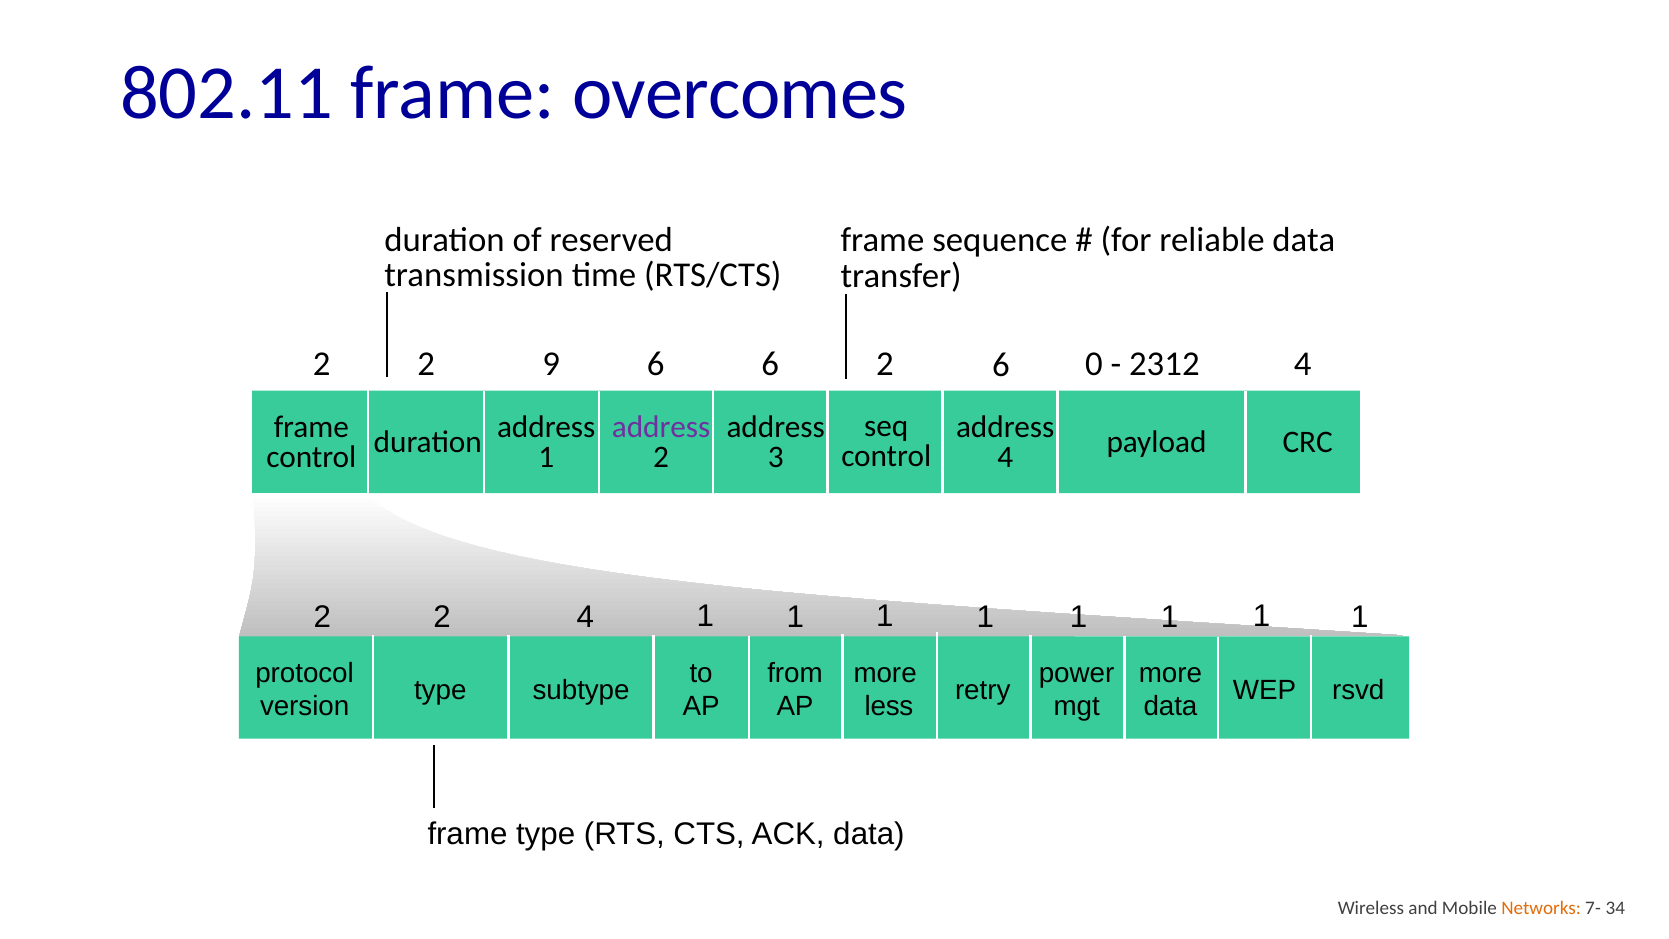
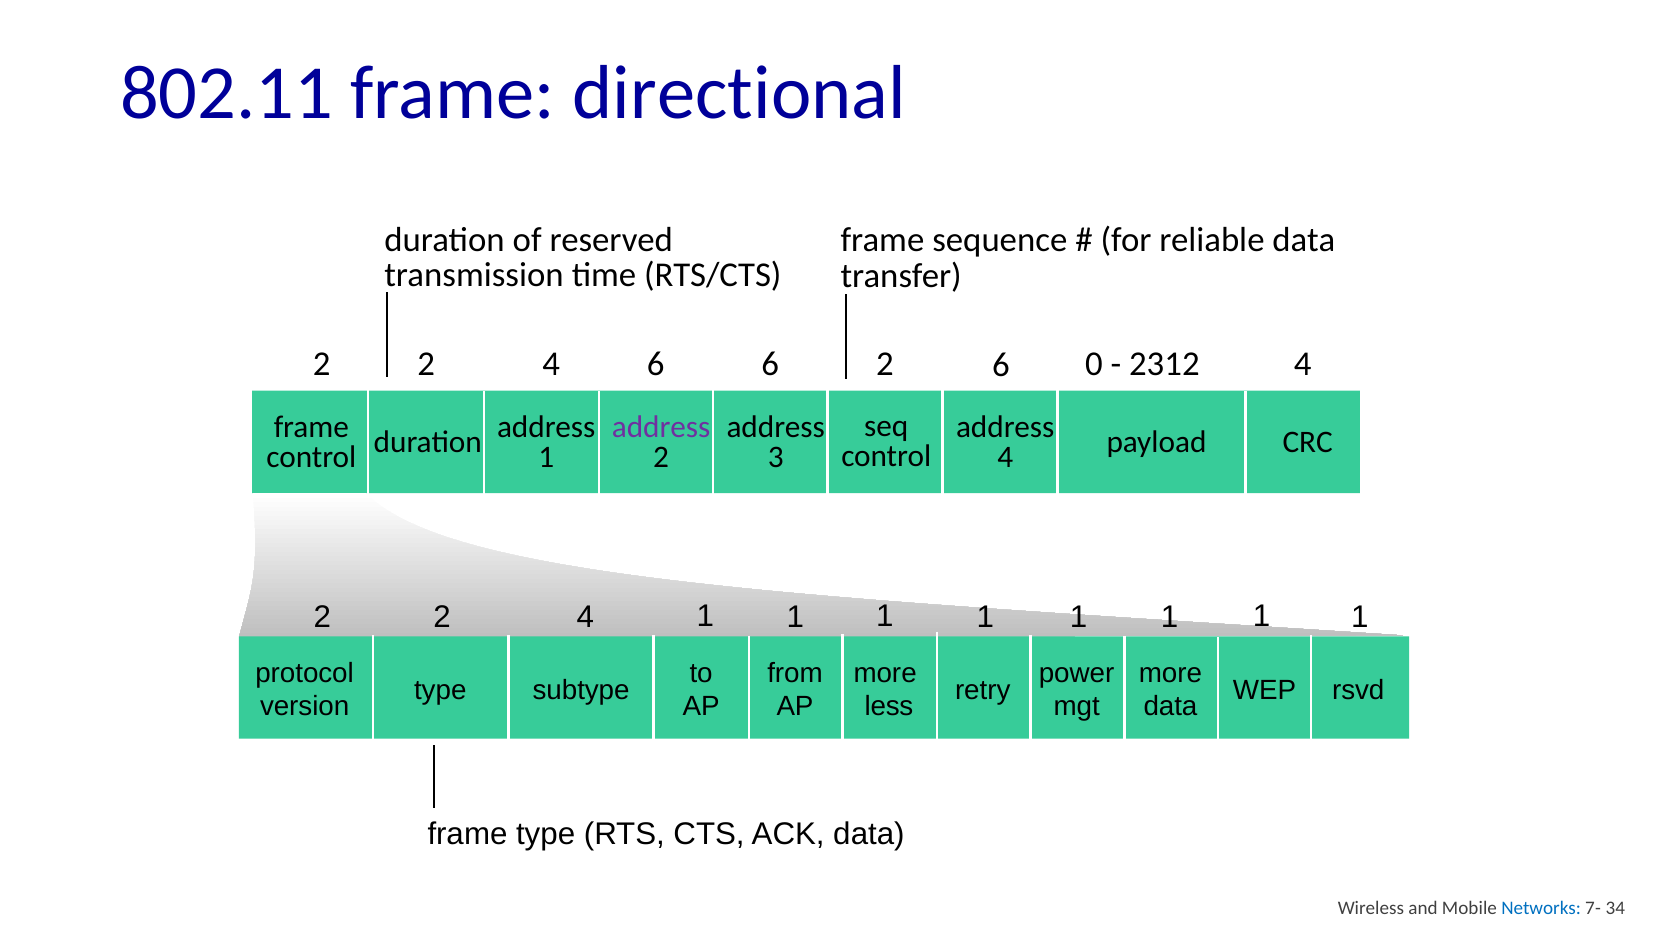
overcomes: overcomes -> directional
9 at (551, 364): 9 -> 4
Networks colour: orange -> blue
